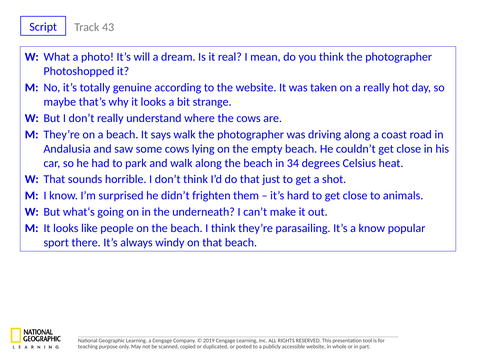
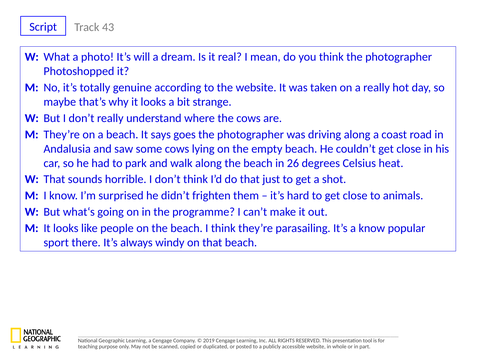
says walk: walk -> goes
34: 34 -> 26
underneath: underneath -> programme
